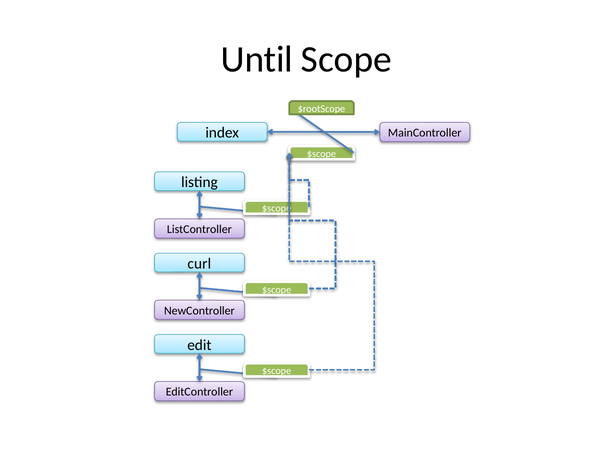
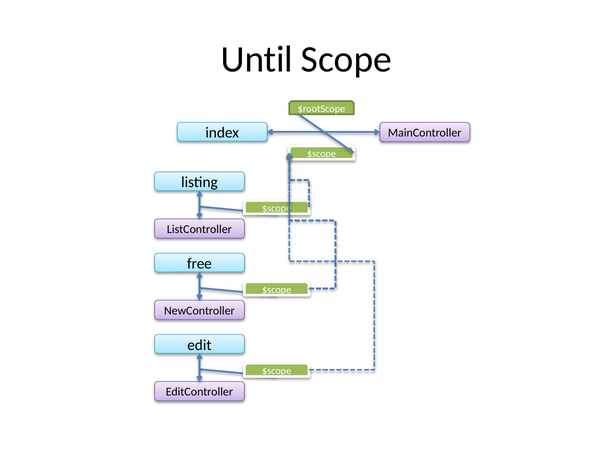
curl: curl -> free
